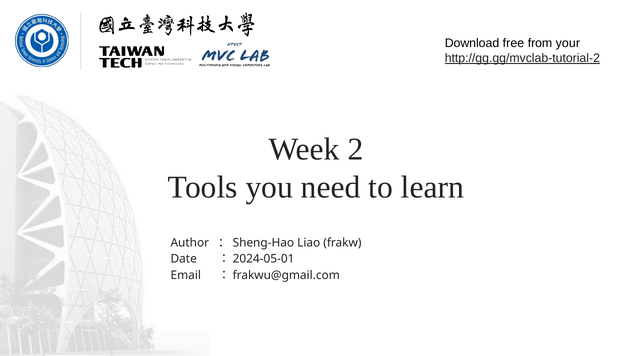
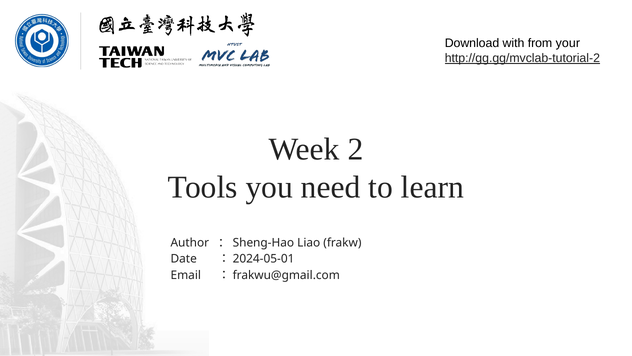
free: free -> with
